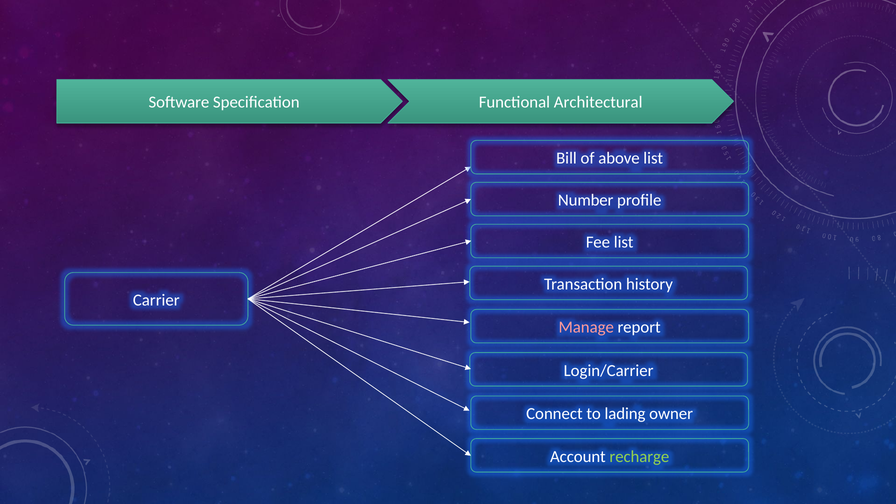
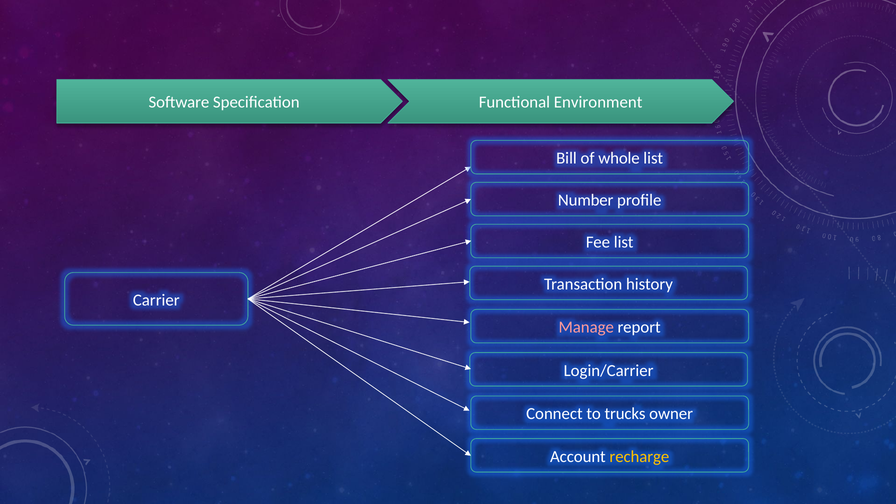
Architectural: Architectural -> Environment
above: above -> whole
lading: lading -> trucks
recharge colour: light green -> yellow
